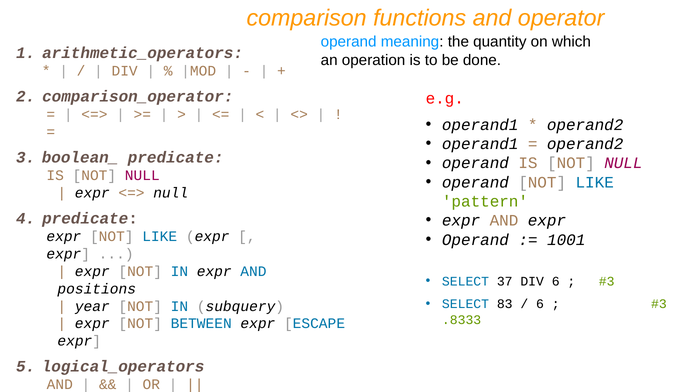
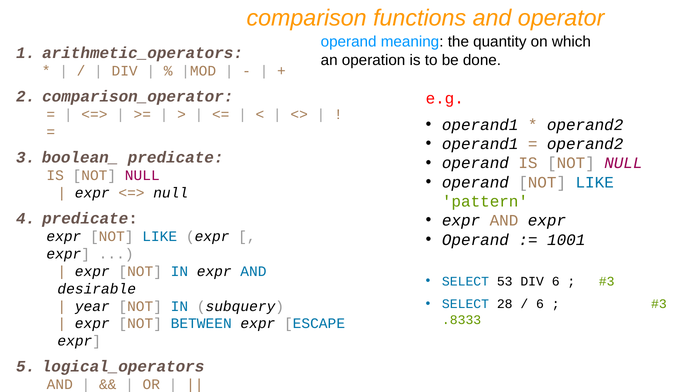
37: 37 -> 53
positions: positions -> desirable
83: 83 -> 28
